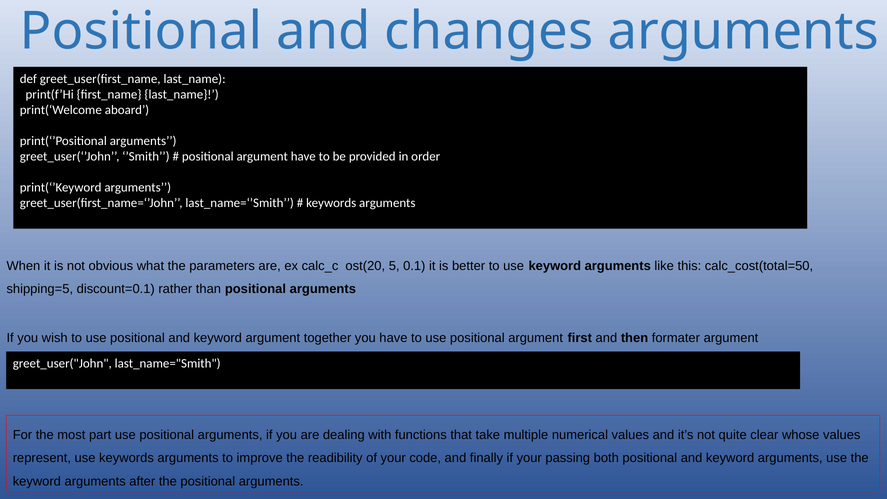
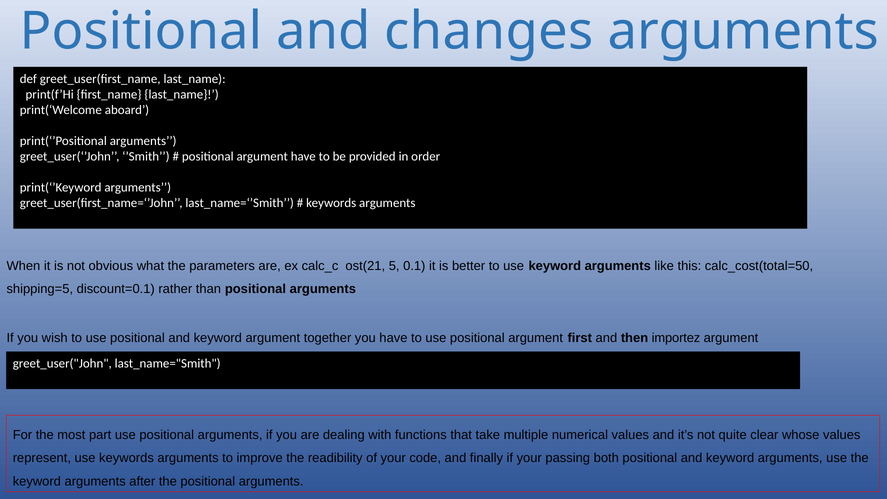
ost(20: ost(20 -> ost(21
formater: formater -> importez
